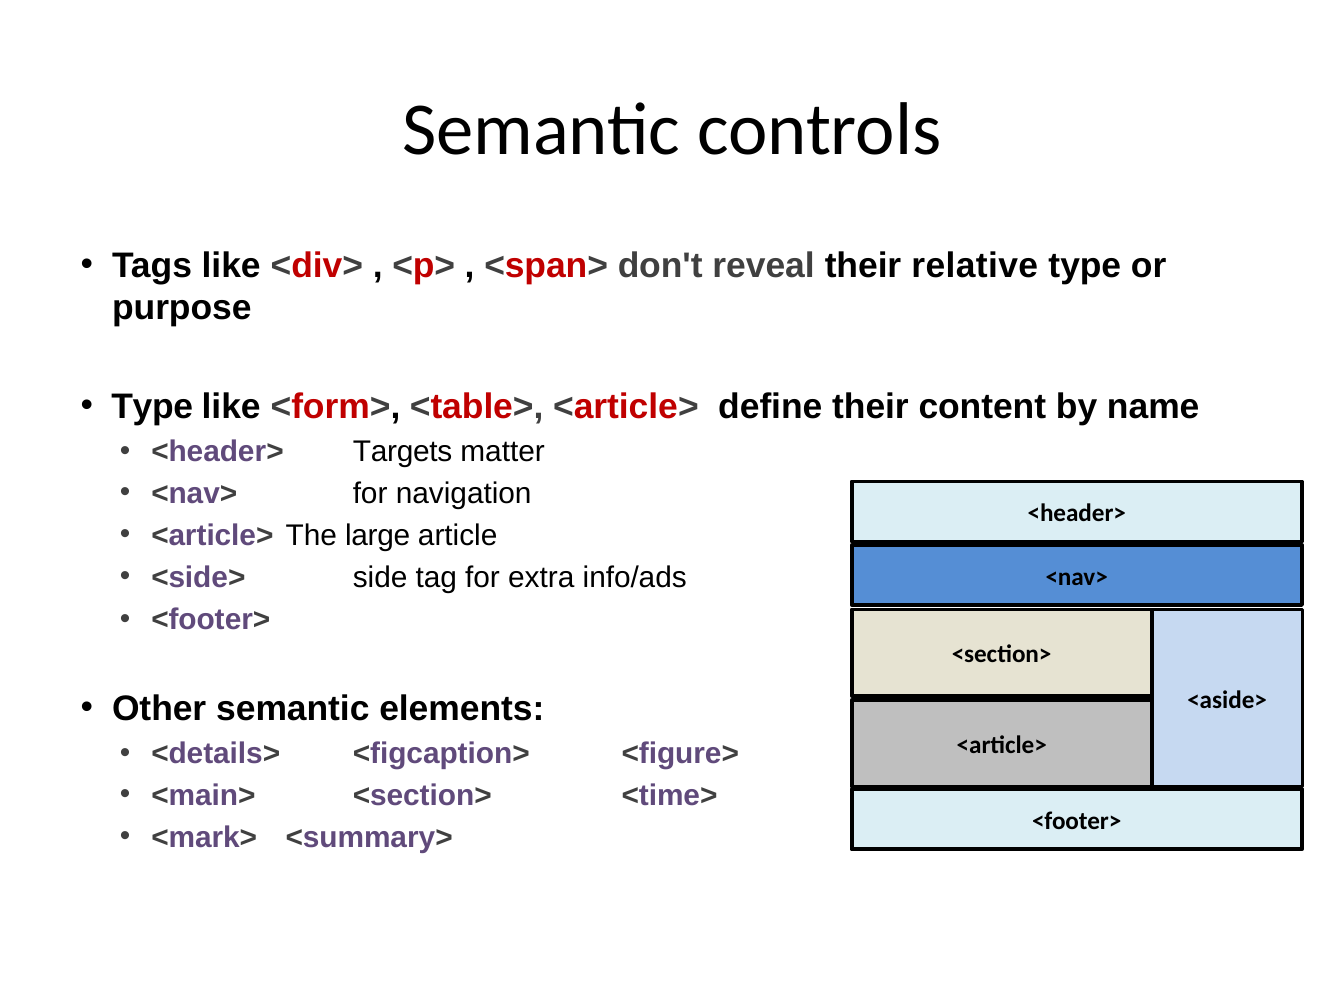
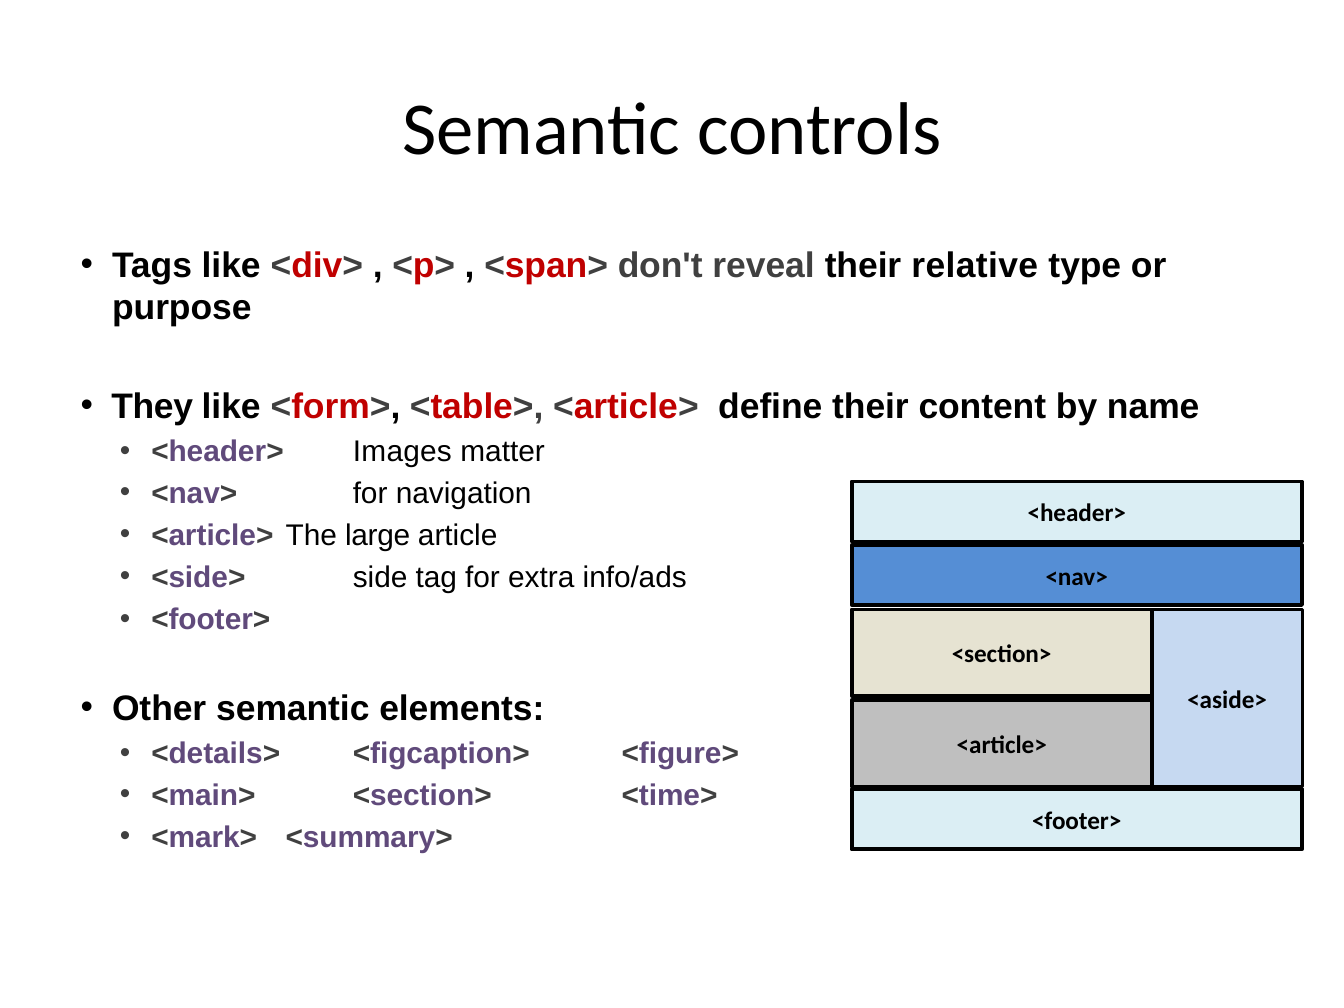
Type at (152, 407): Type -> They
Targets: Targets -> Images
